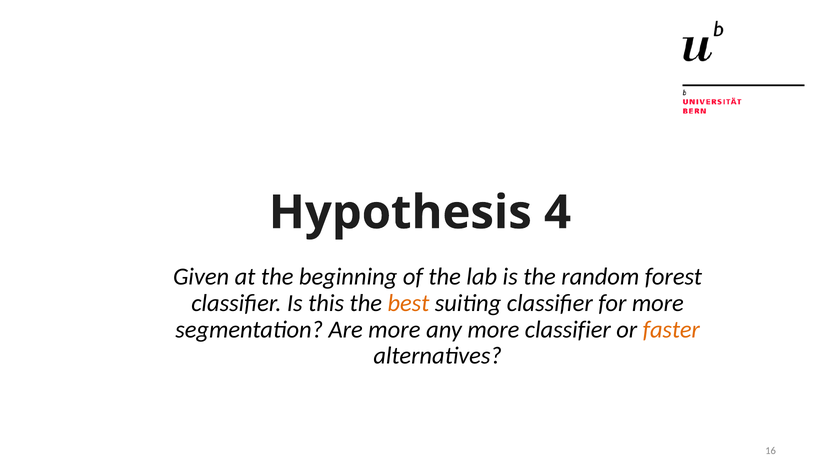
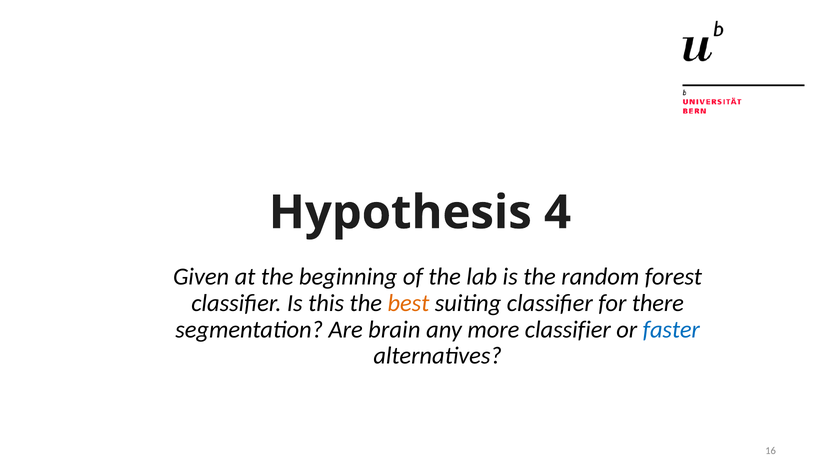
for more: more -> there
Are more: more -> brain
faster colour: orange -> blue
